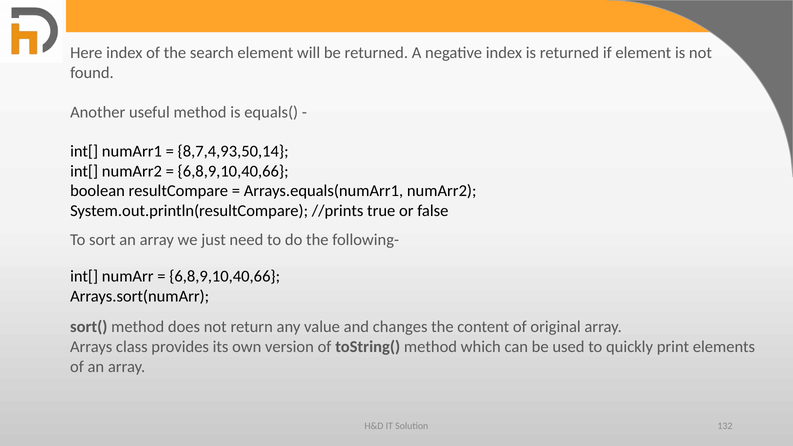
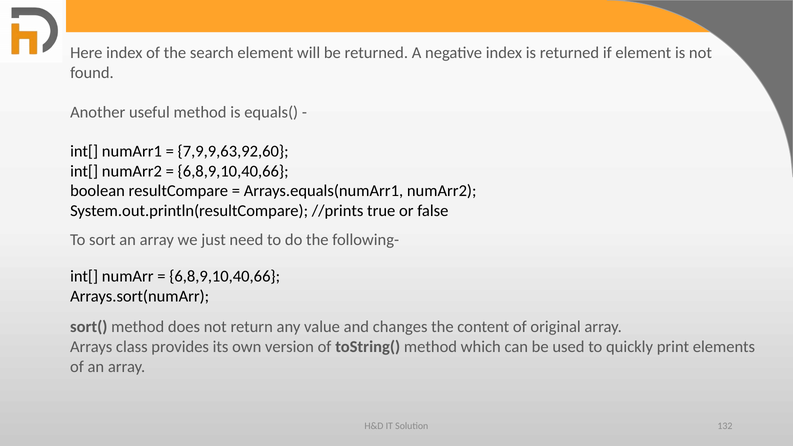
8,7,4,93,50,14: 8,7,4,93,50,14 -> 7,9,9,63,92,60
